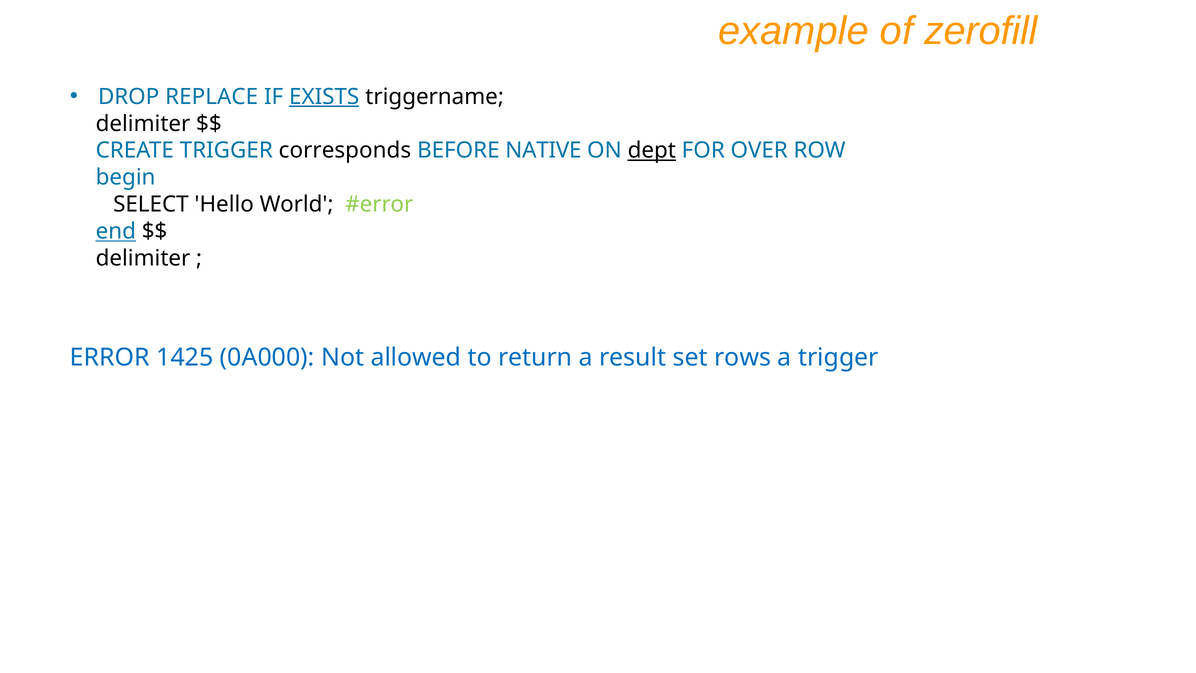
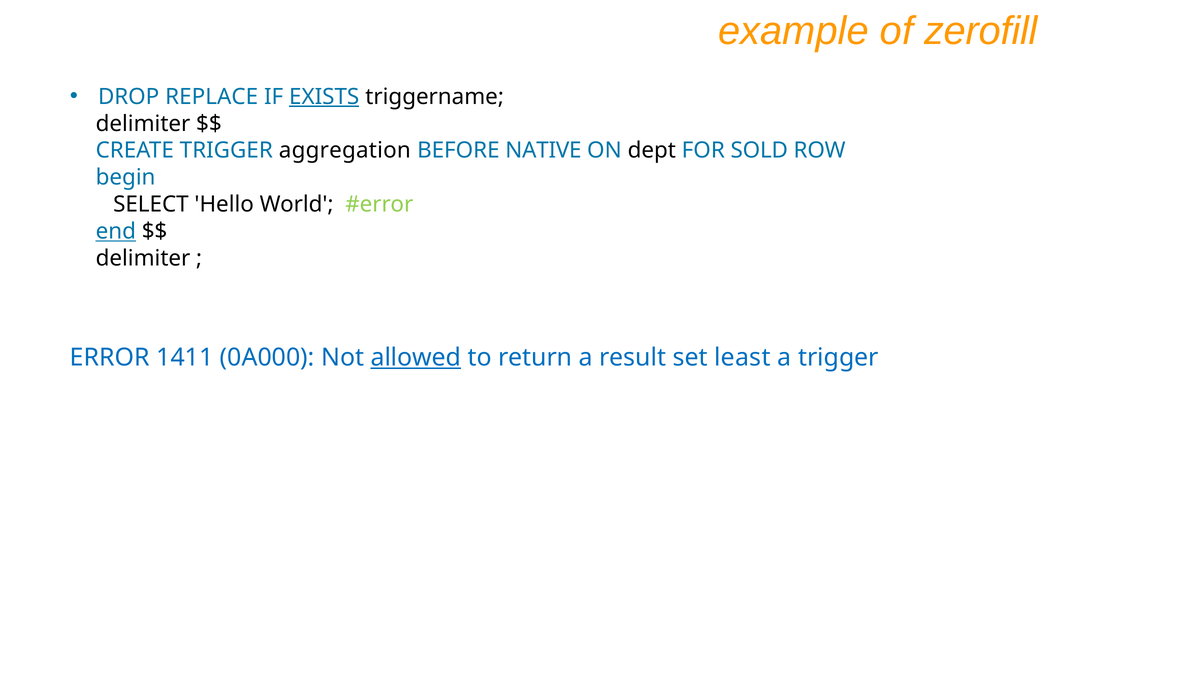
corresponds: corresponds -> aggregation
dept underline: present -> none
OVER: OVER -> SOLD
1425: 1425 -> 1411
allowed underline: none -> present
rows: rows -> least
